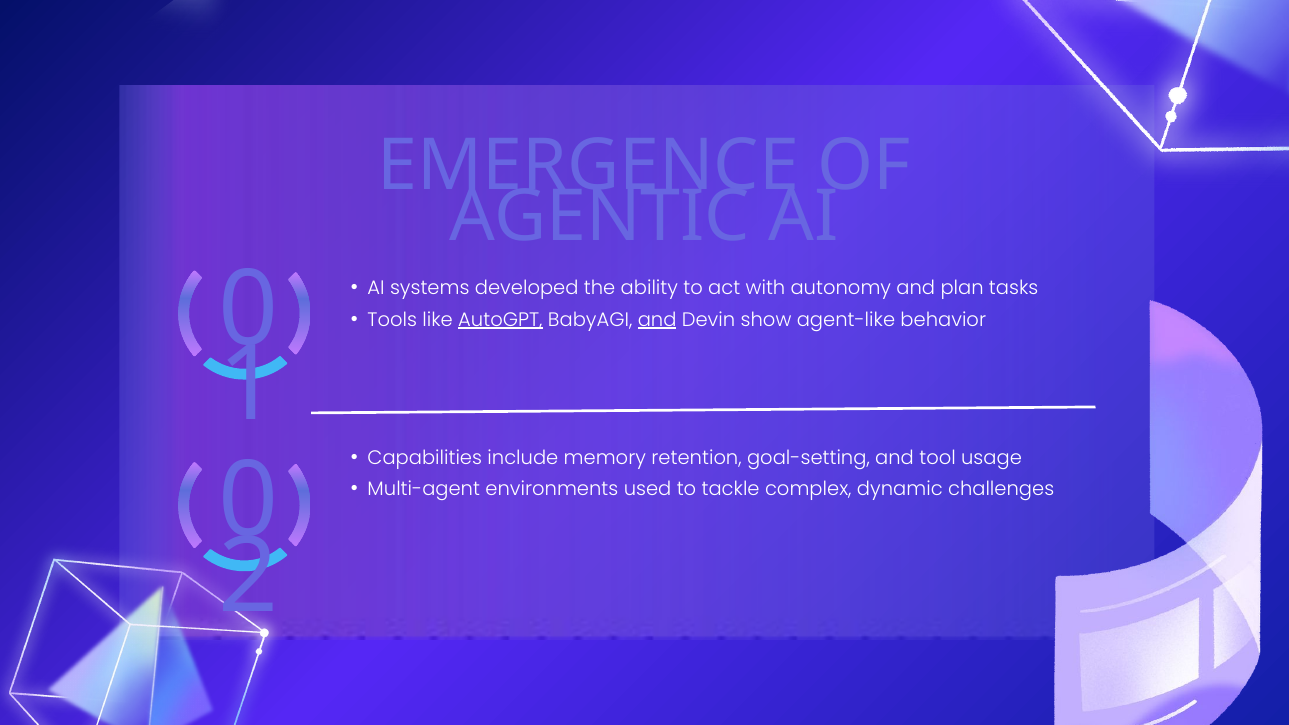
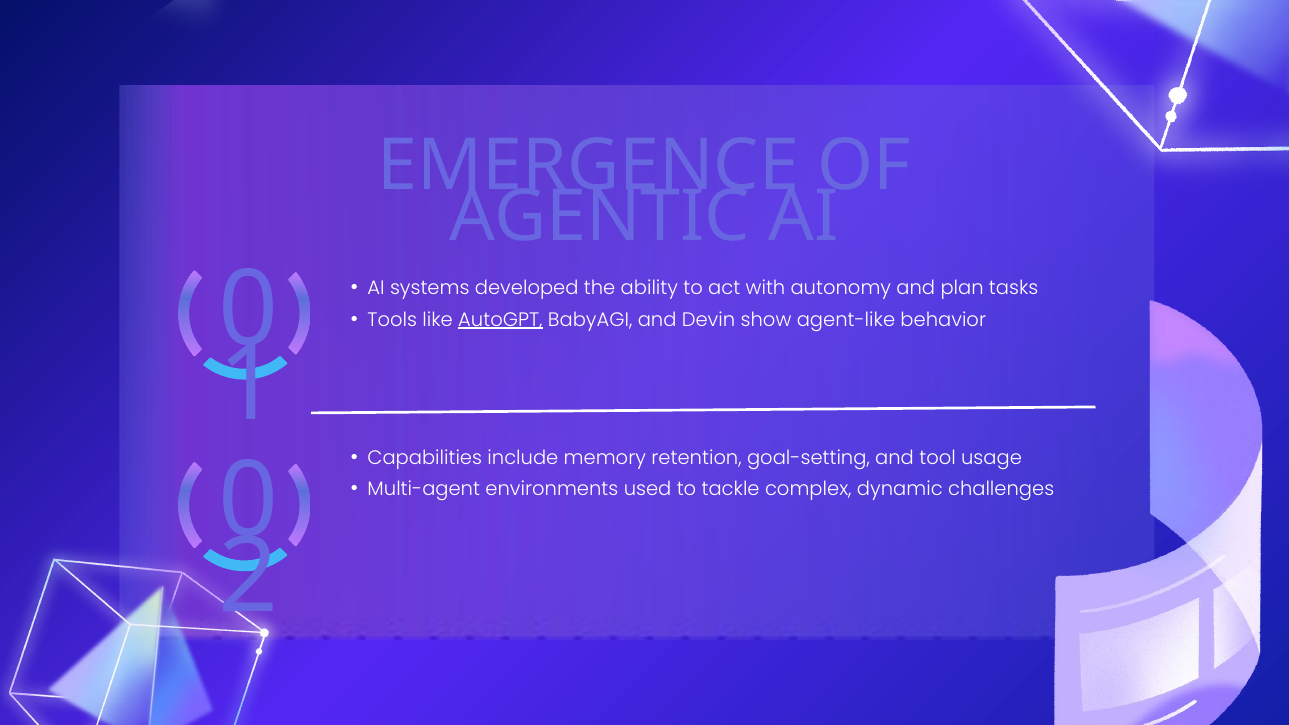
and at (657, 320) underline: present -> none
